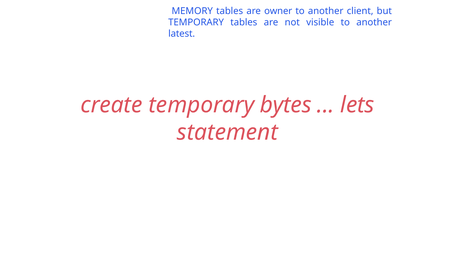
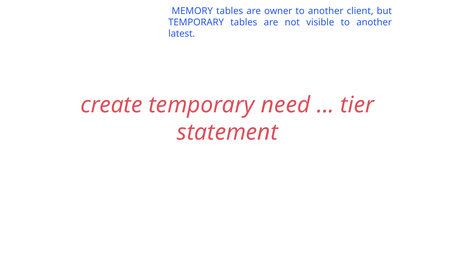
bytes: bytes -> need
lets: lets -> tier
